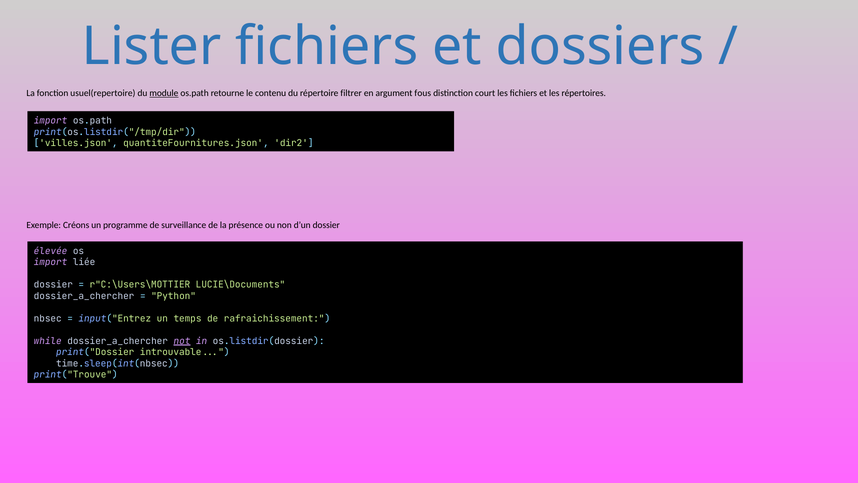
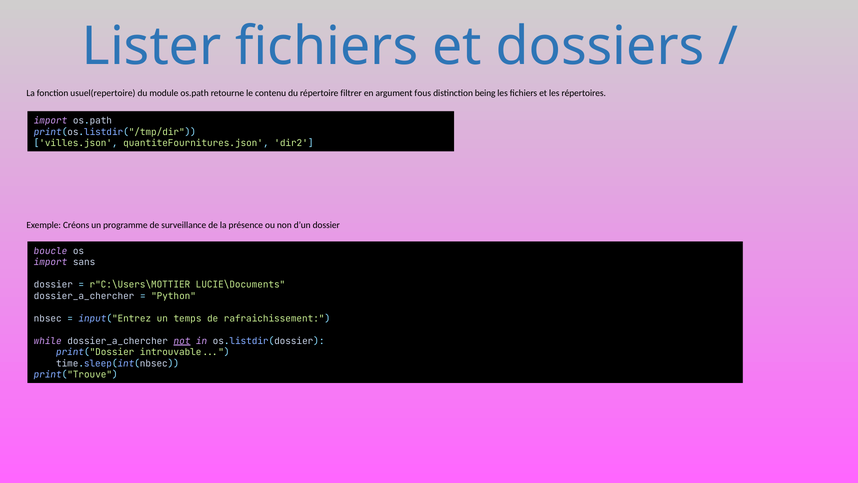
module underline: present -> none
court: court -> being
élevée: élevée -> boucle
liée: liée -> sans
